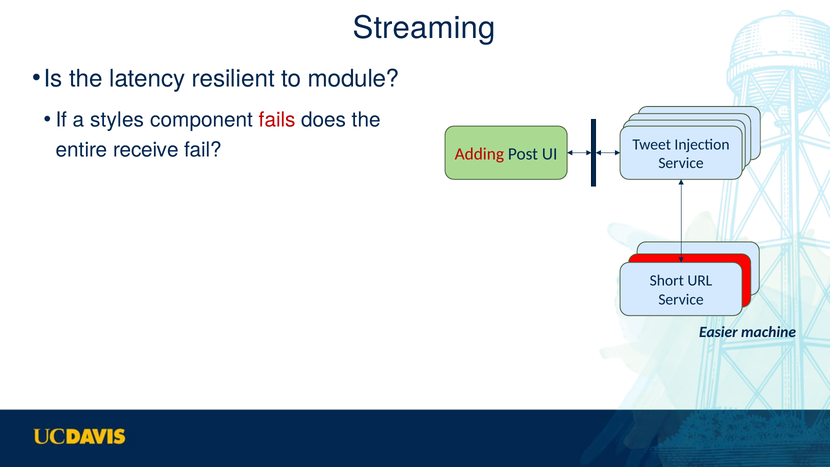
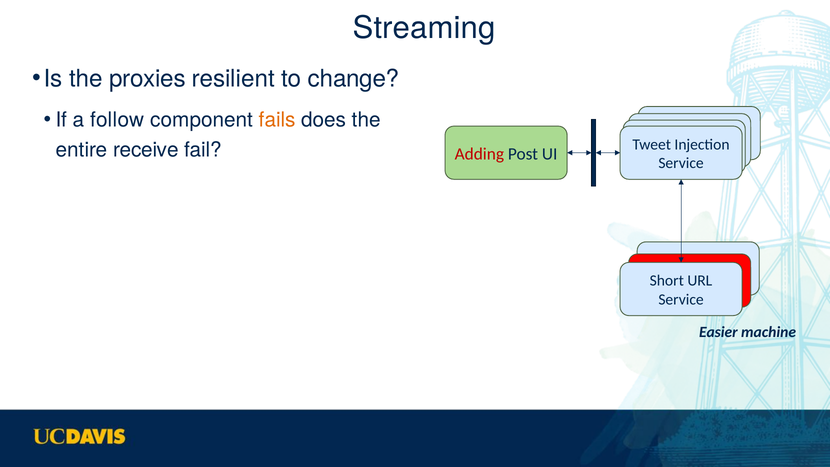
latency: latency -> proxies
module: module -> change
styles: styles -> follow
fails colour: red -> orange
